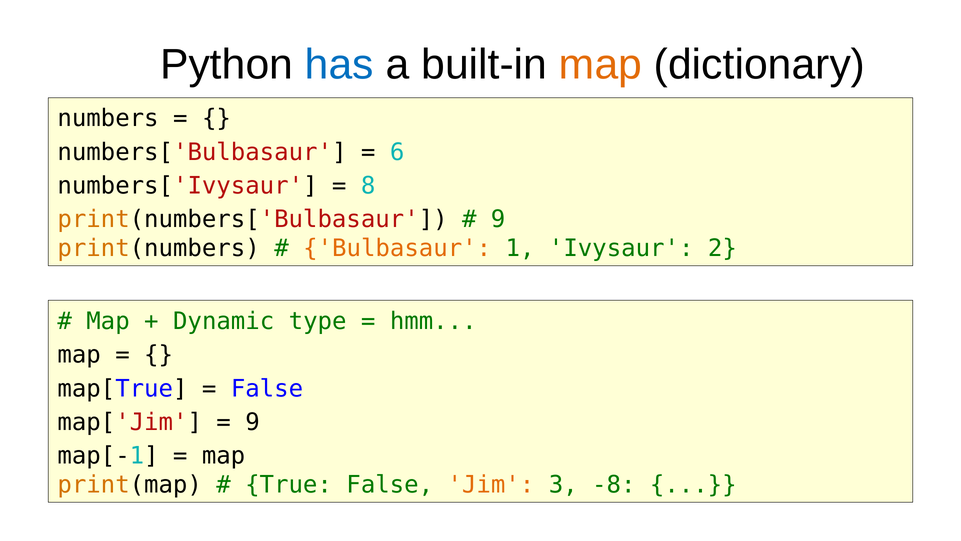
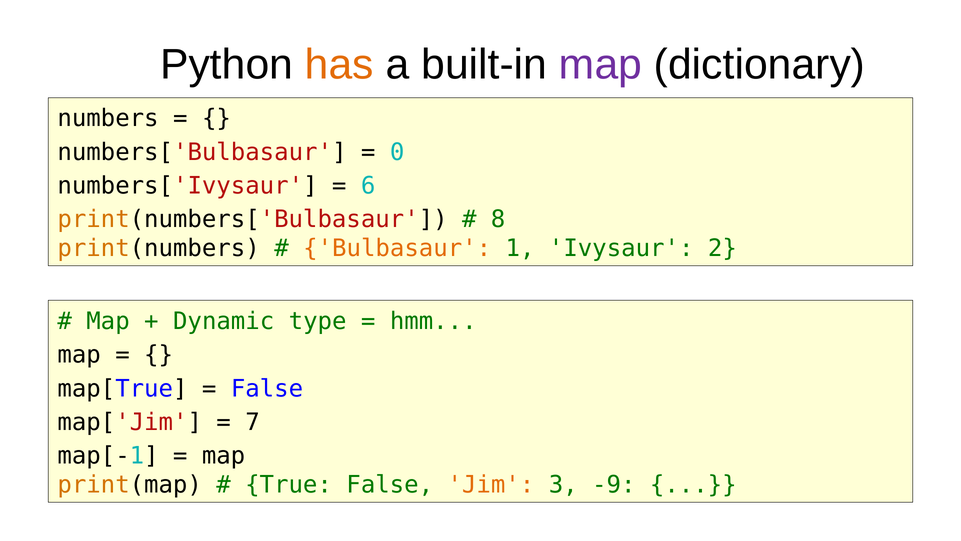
has colour: blue -> orange
map at (601, 65) colour: orange -> purple
6: 6 -> 0
8: 8 -> 6
9 at (498, 219): 9 -> 8
9 at (253, 422): 9 -> 7
-8: -8 -> -9
